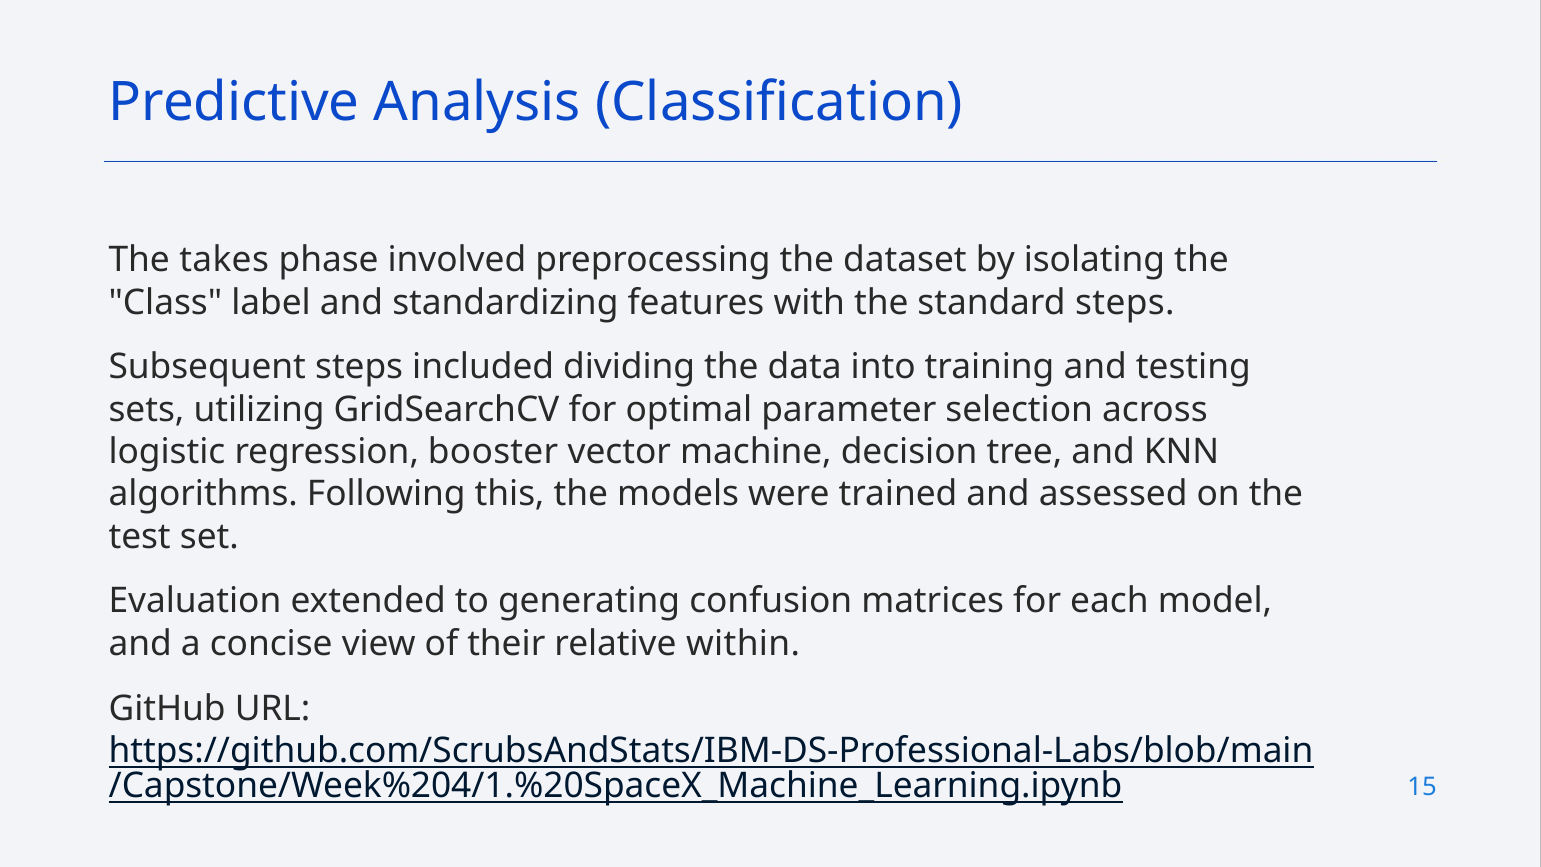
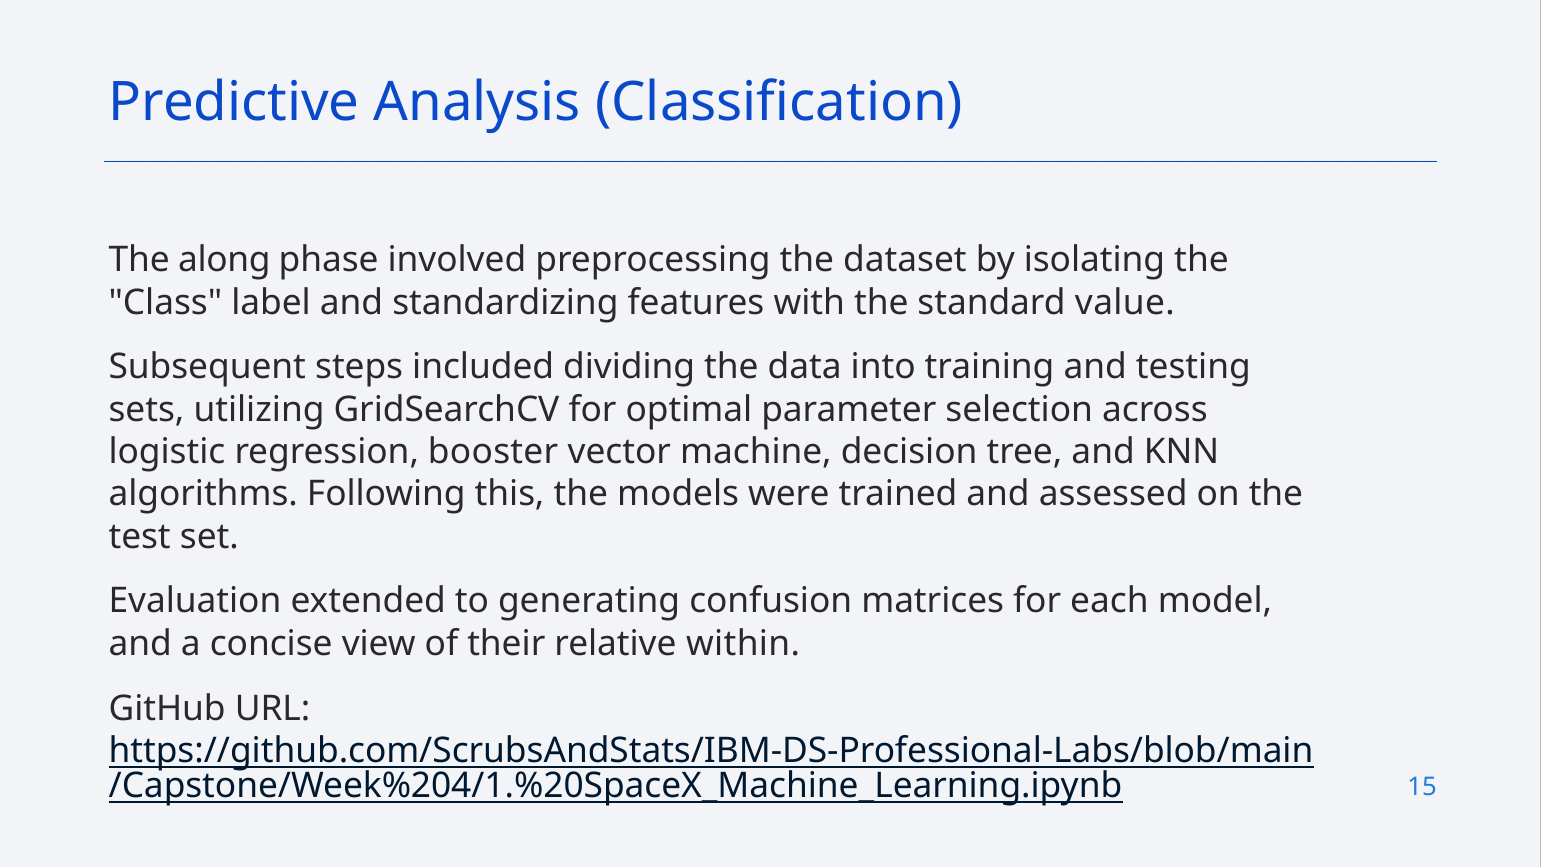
takes: takes -> along
standard steps: steps -> value
